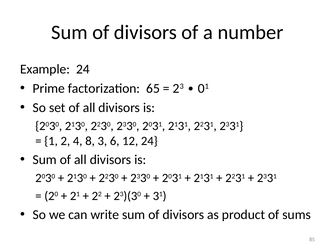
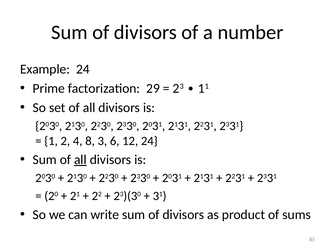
65: 65 -> 29
23 0: 0 -> 1
all at (80, 160) underline: none -> present
